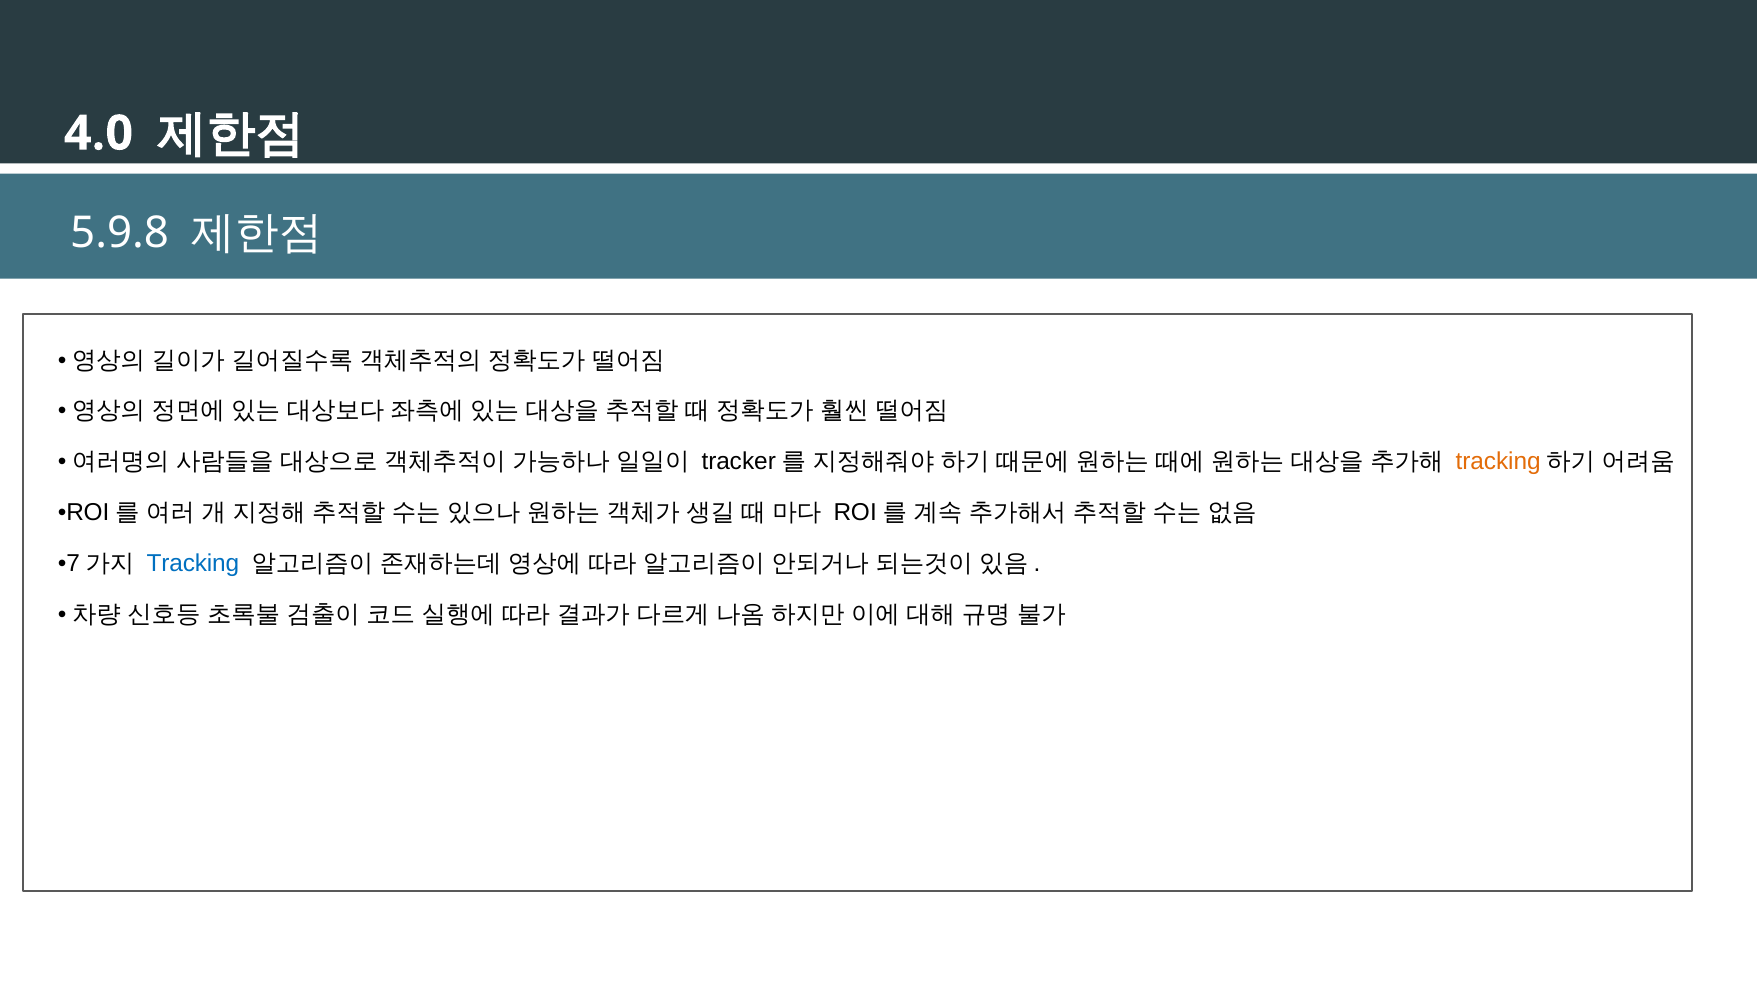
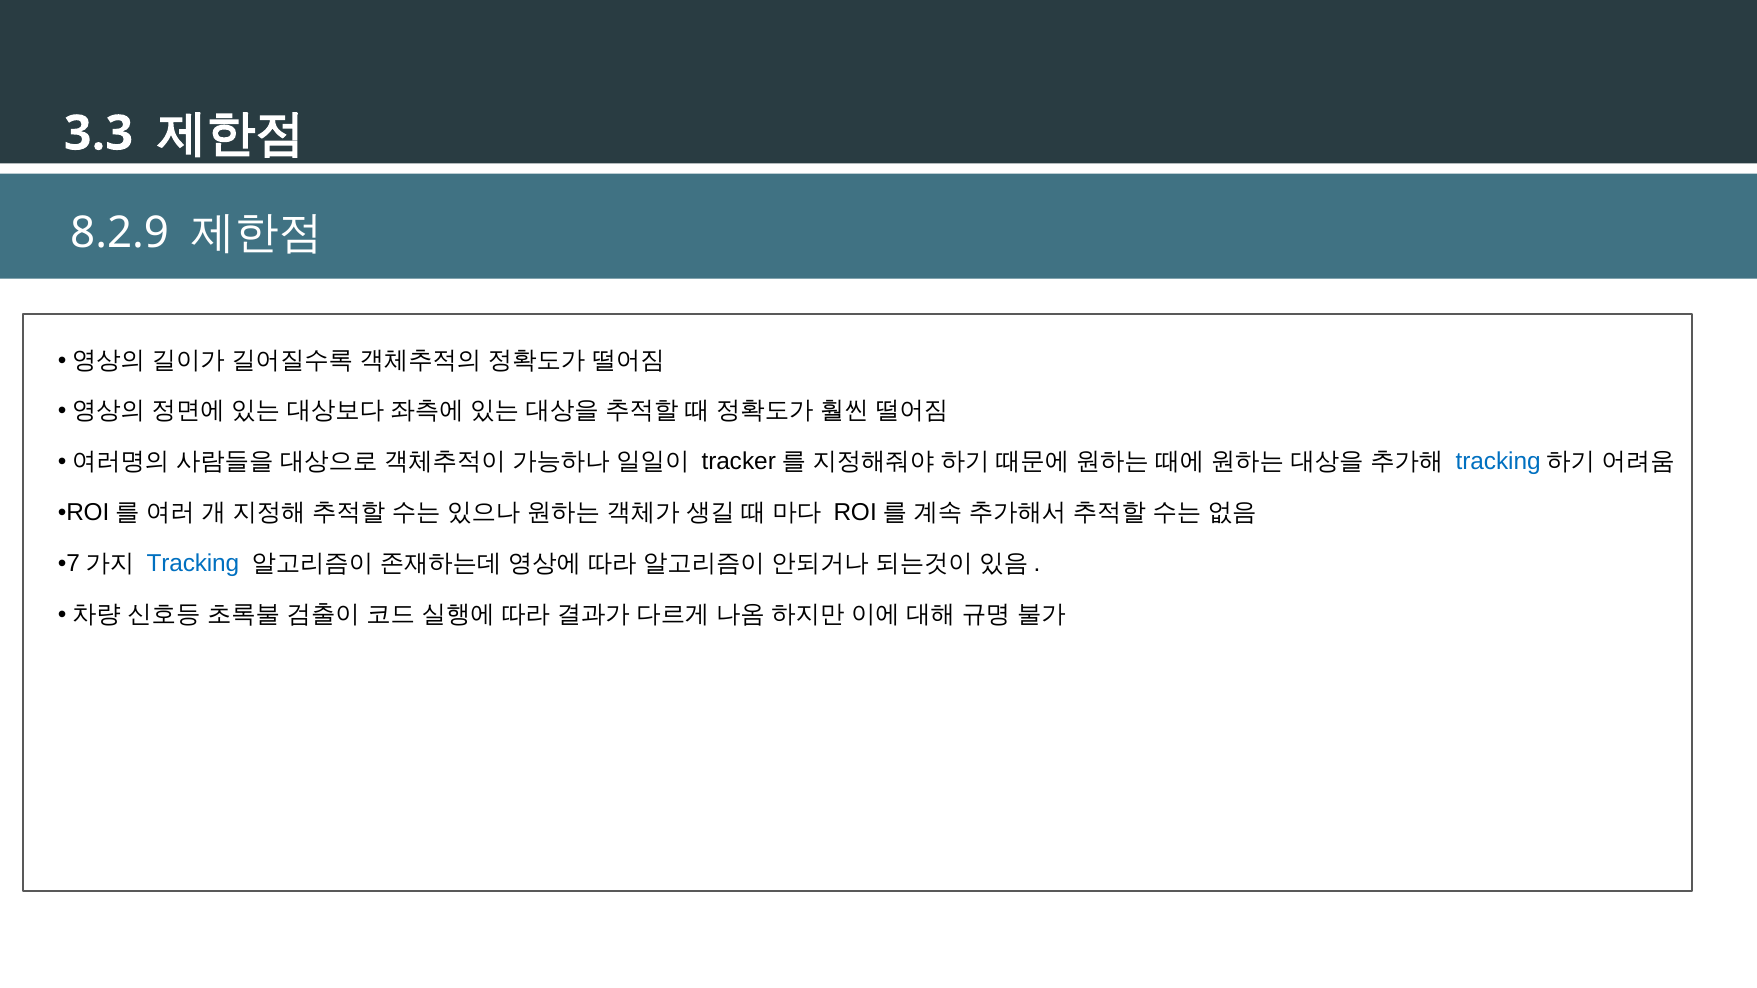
4.0: 4.0 -> 3.3
5.9.8: 5.9.8 -> 8.2.9
tracking at (1498, 462) colour: orange -> blue
